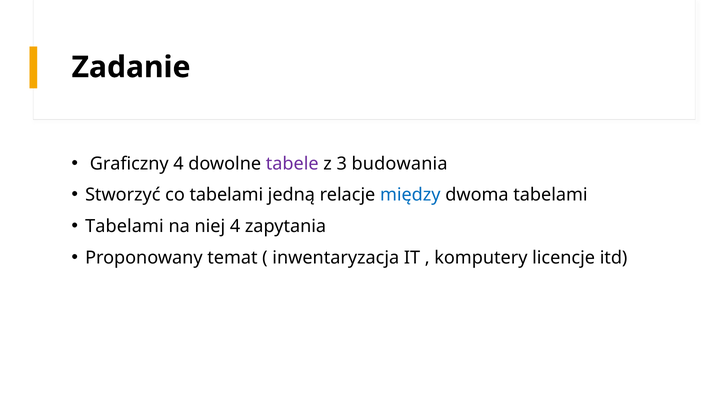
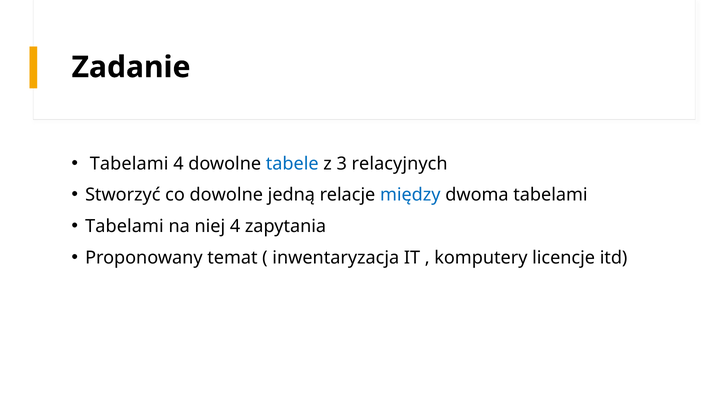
Graficzny at (129, 164): Graficzny -> Tabelami
tabele colour: purple -> blue
budowania: budowania -> relacyjnych
co tabelami: tabelami -> dowolne
